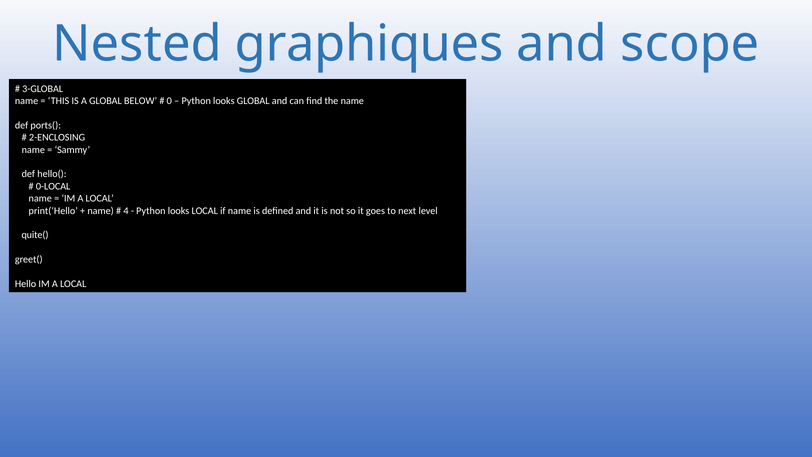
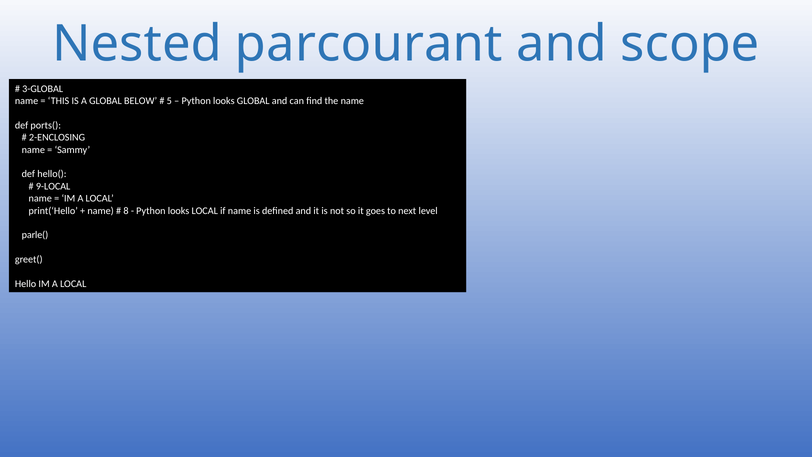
graphiques: graphiques -> parcourant
0: 0 -> 5
0-LOCAL: 0-LOCAL -> 9-LOCAL
4: 4 -> 8
quite(: quite( -> parle(
